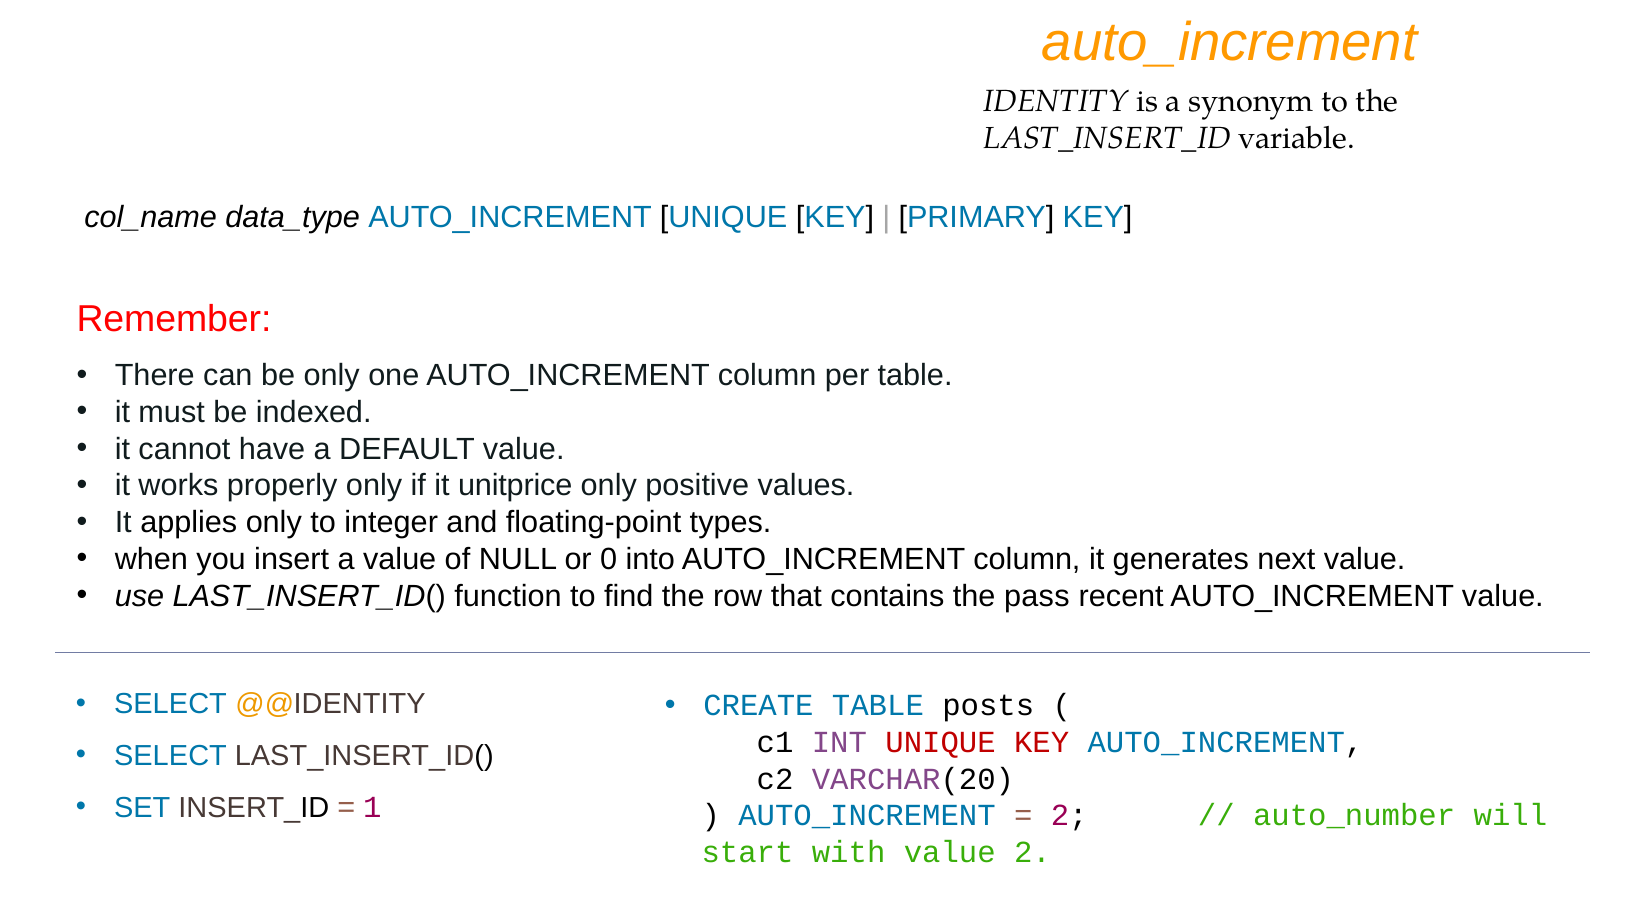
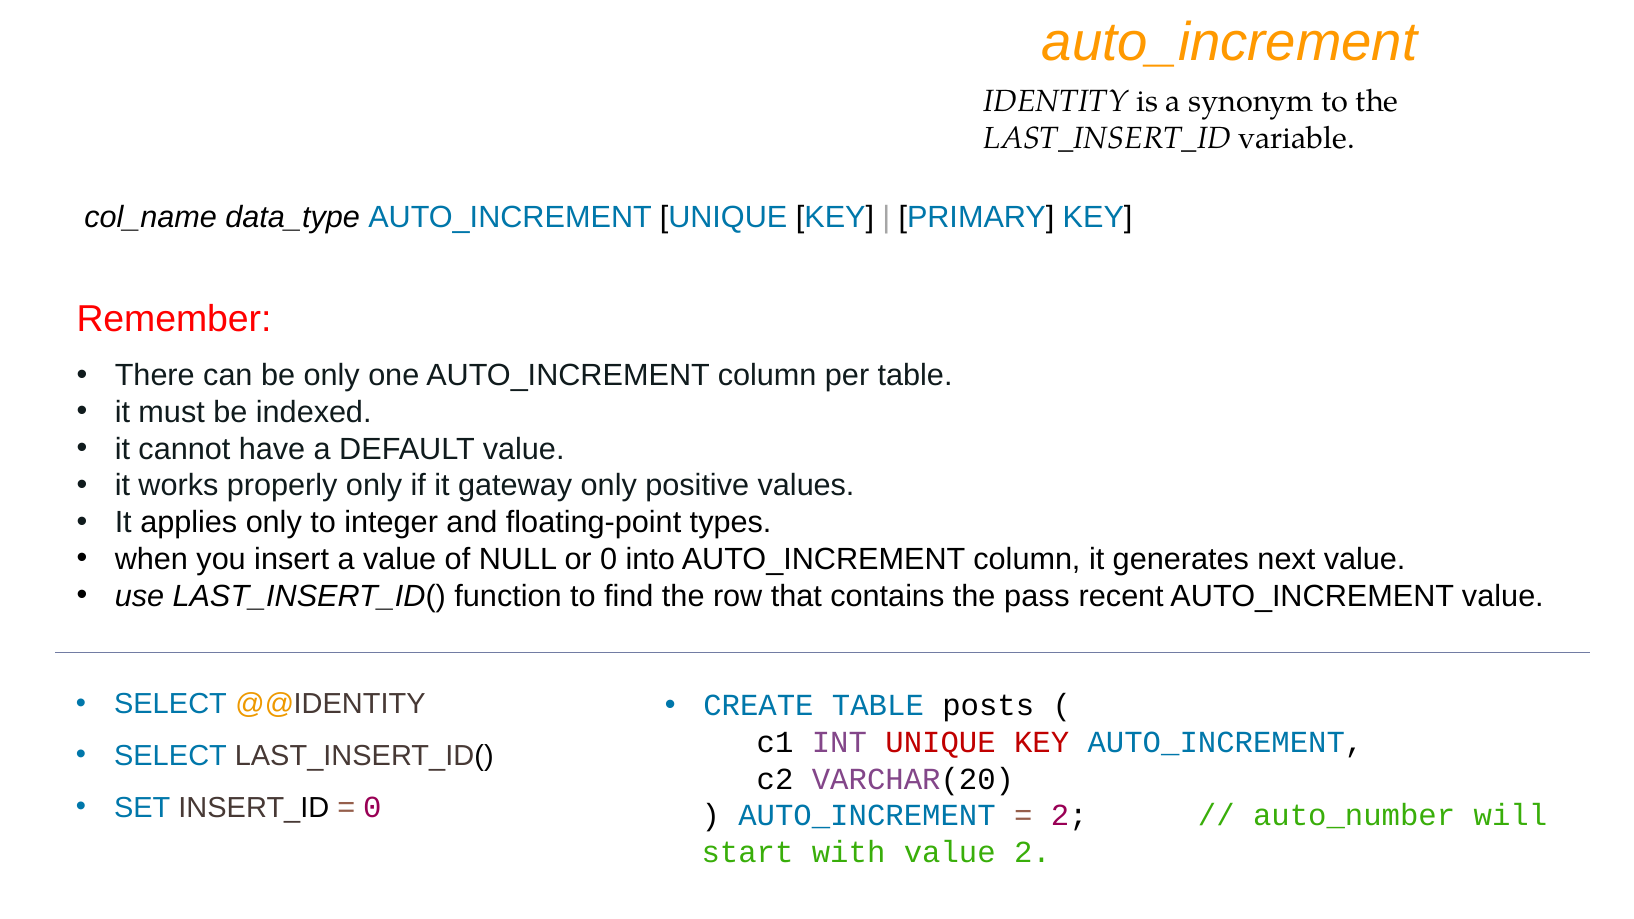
unitprice: unitprice -> gateway
1 at (372, 808): 1 -> 0
